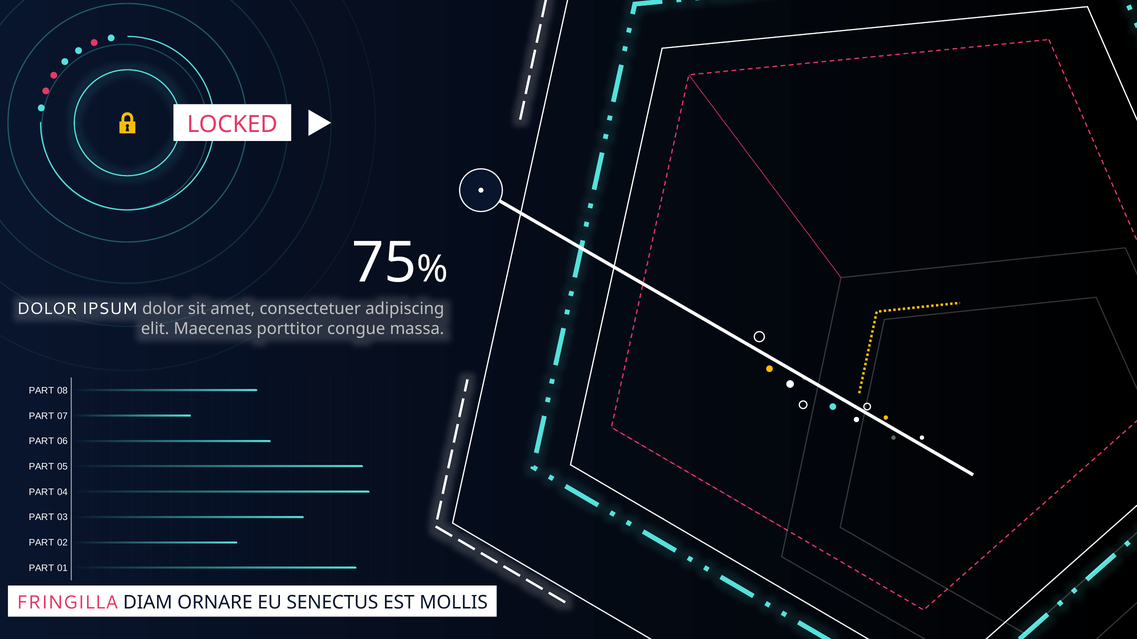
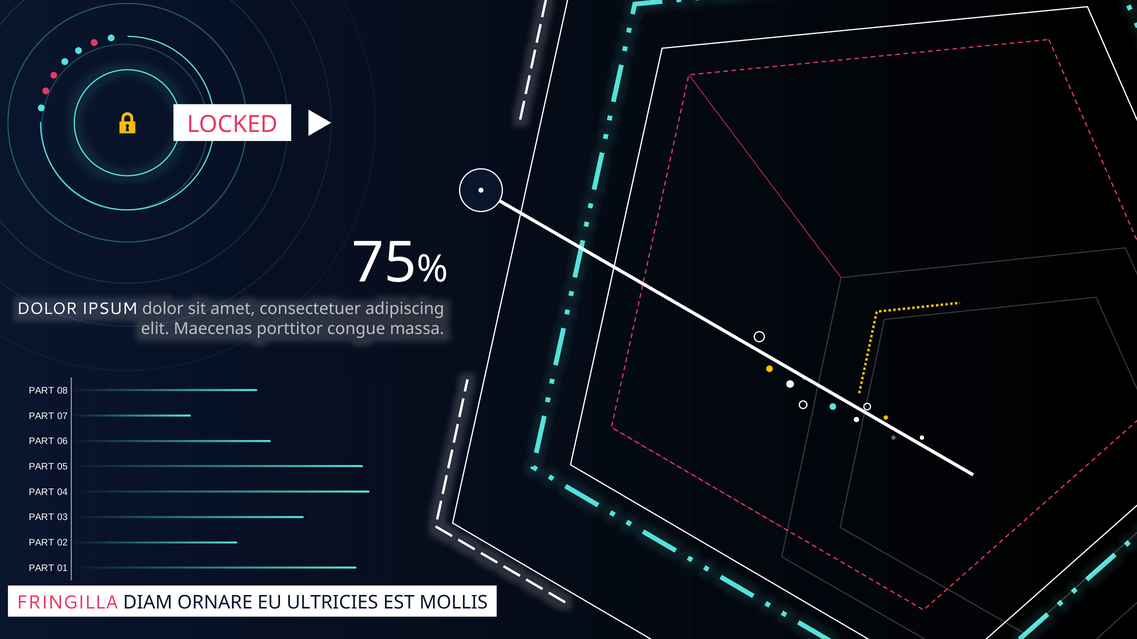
SENECTUS: SENECTUS -> ULTRICIES
